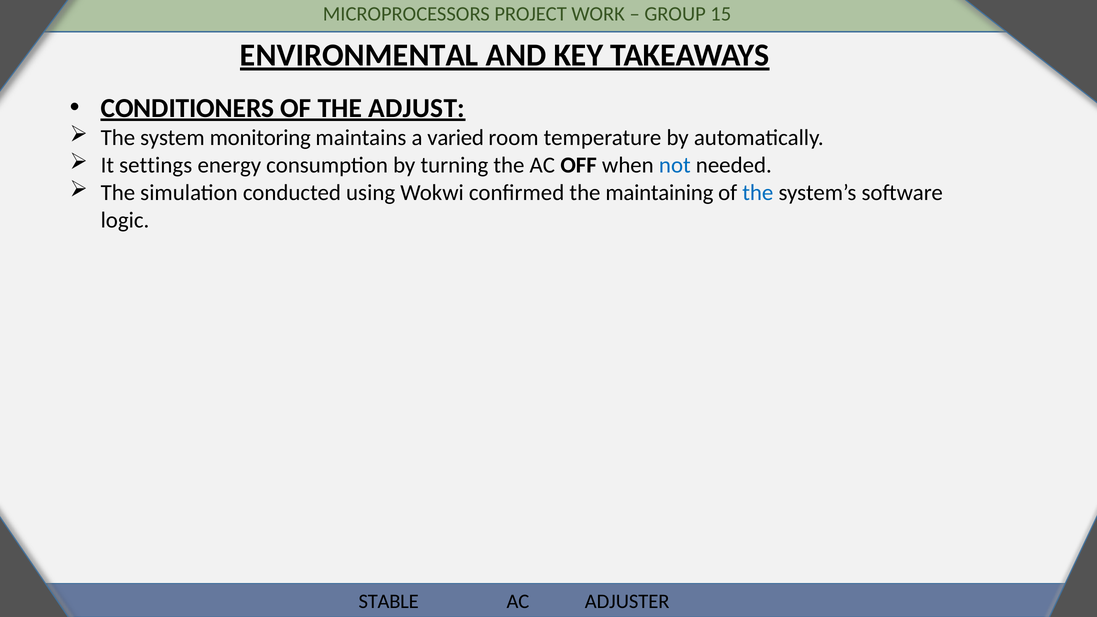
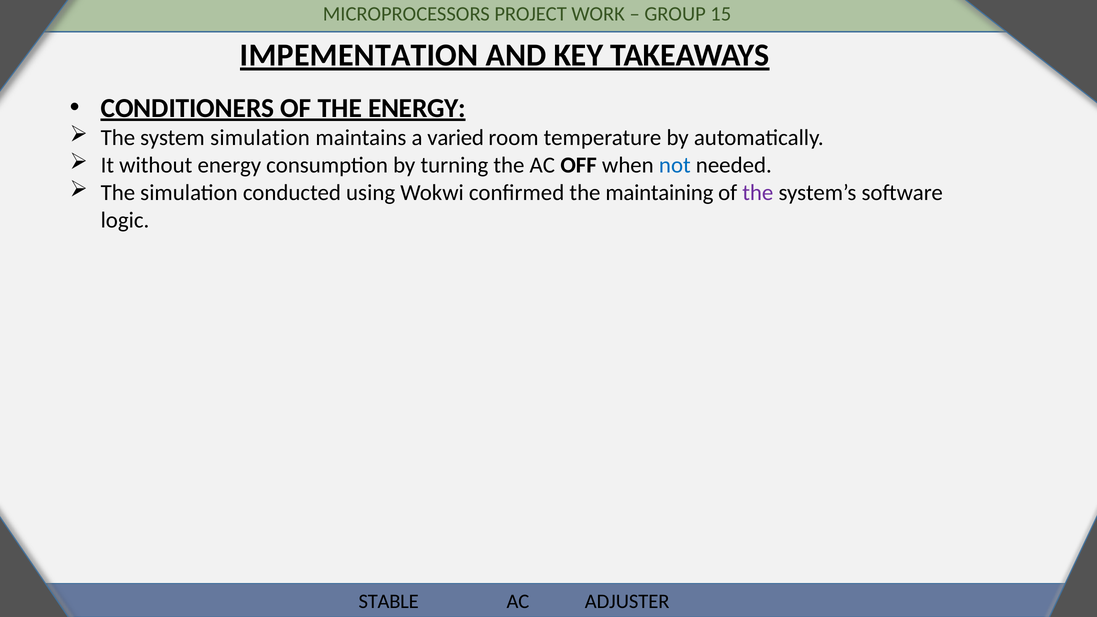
ENVIRONMENTAL: ENVIRONMENTAL -> IMPEMENTATION
THE ADJUST: ADJUST -> ENERGY
system monitoring: monitoring -> simulation
settings: settings -> without
the at (758, 193) colour: blue -> purple
